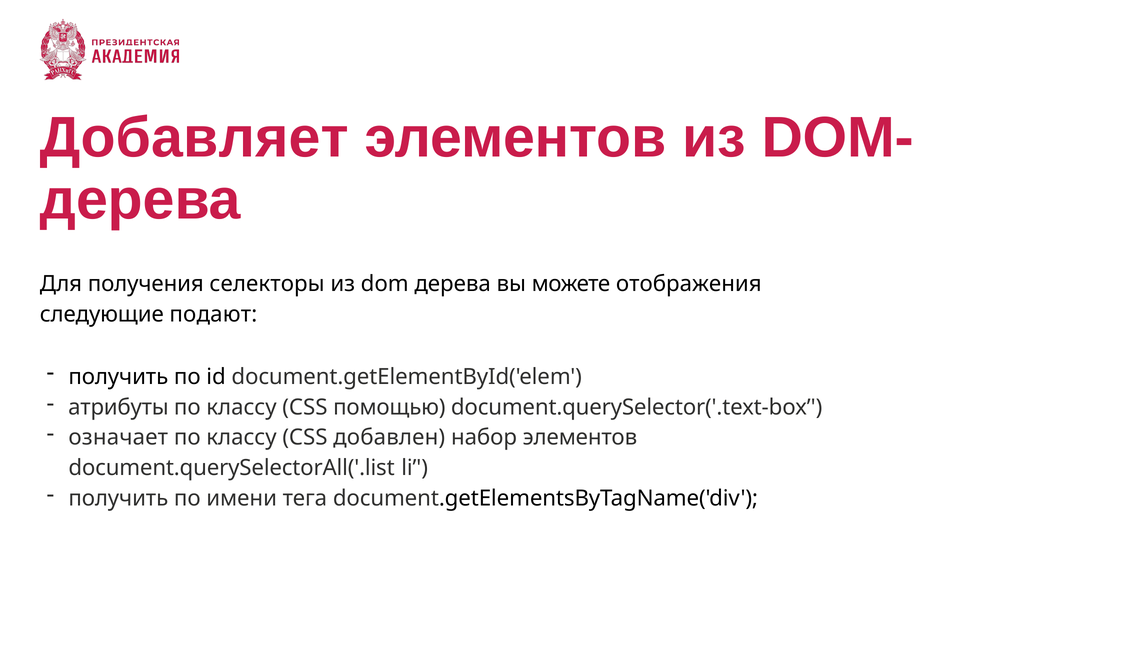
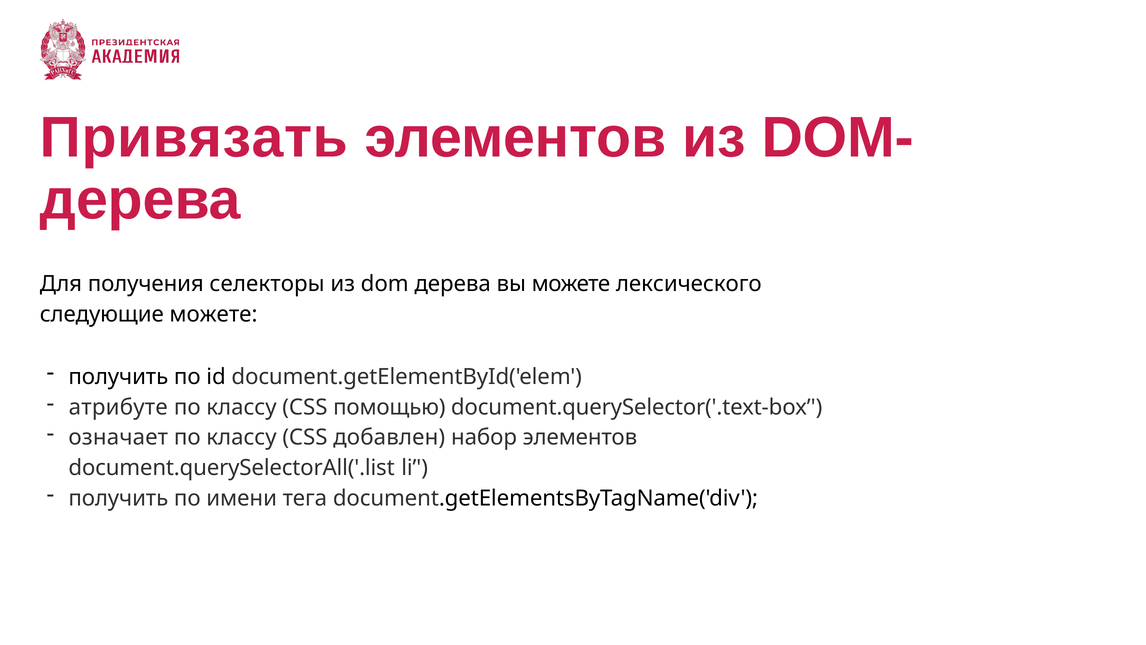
Добавляет: Добавляет -> Привязать
отображения: отображения -> лексического
следующие подают: подают -> можете
атрибуты: атрибуты -> атрибуте
